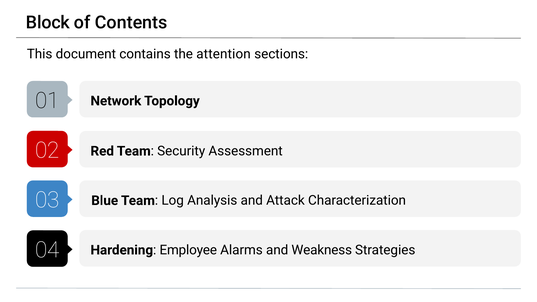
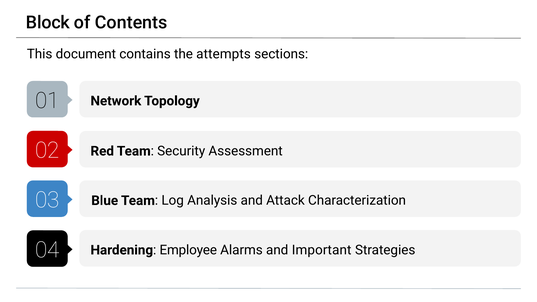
attention: attention -> attempts
Weakness: Weakness -> Important
